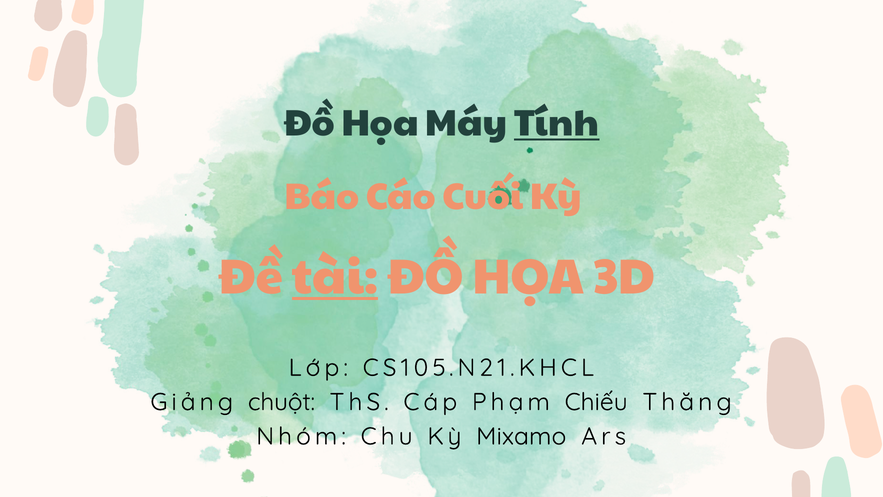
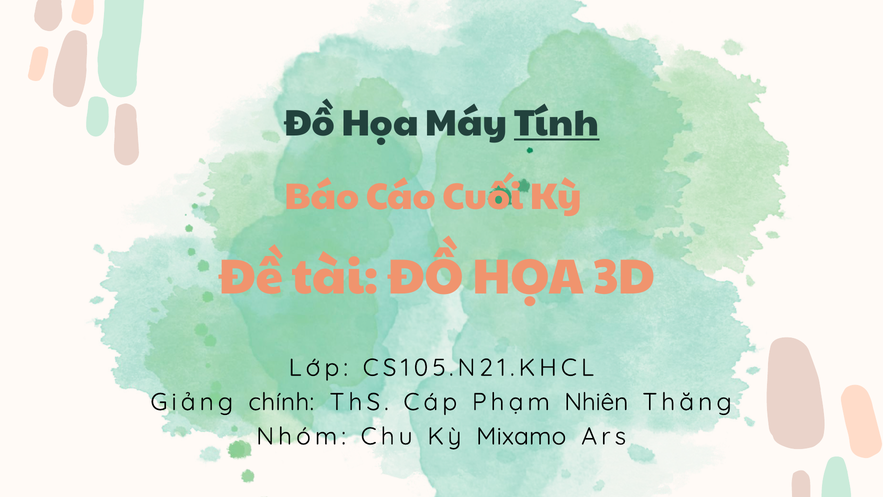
tài underline: present -> none
chuột: chuột -> chính
Chiếu: Chiếu -> Nhiên
